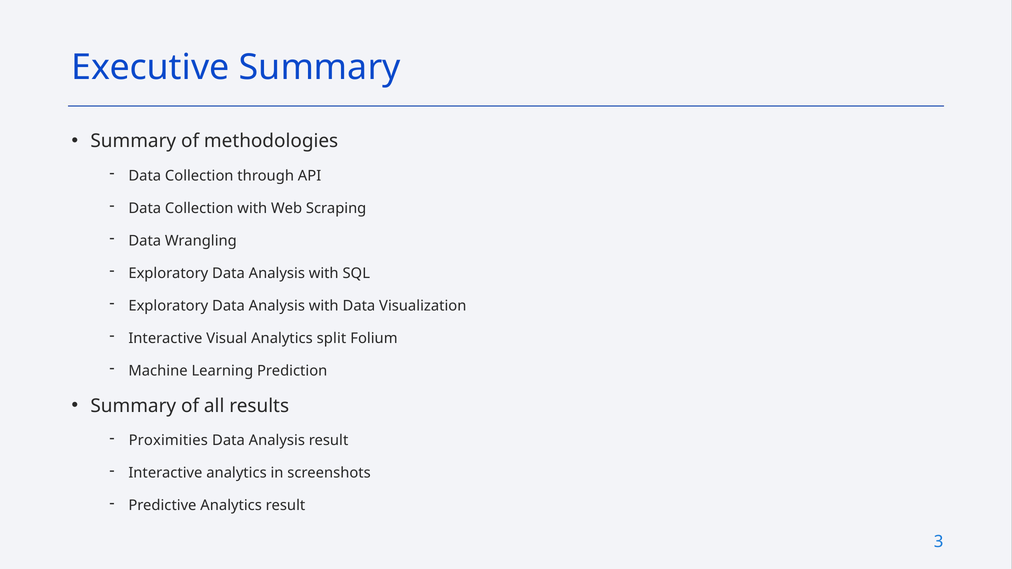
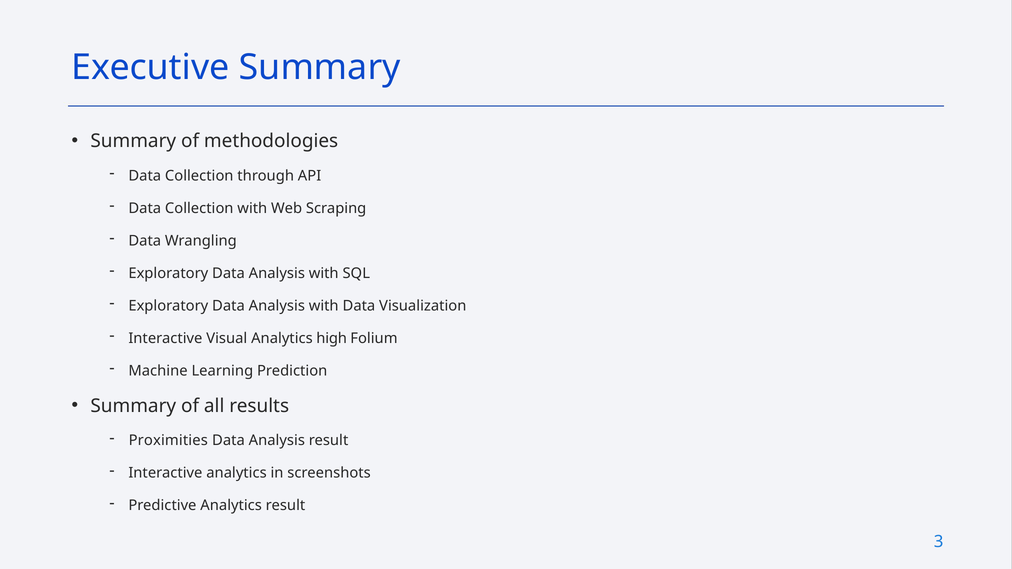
split: split -> high
